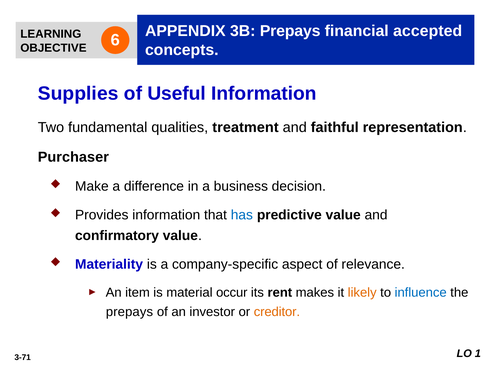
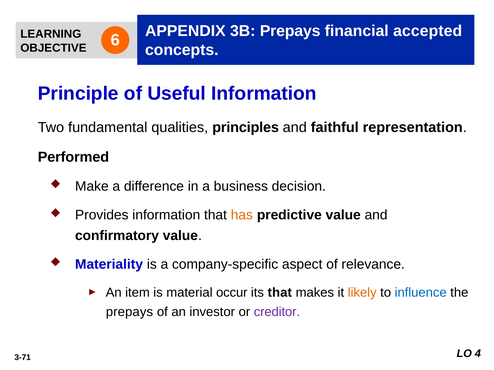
Supplies: Supplies -> Principle
treatment: treatment -> principles
Purchaser: Purchaser -> Performed
has colour: blue -> orange
its rent: rent -> that
creditor colour: orange -> purple
1: 1 -> 4
